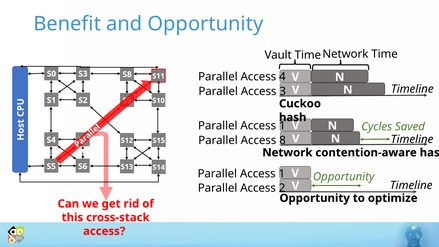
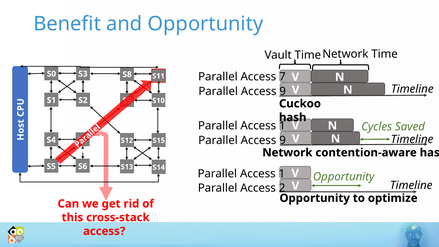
4: 4 -> 7
3 at (283, 91): 3 -> 9
8 at (283, 140): 8 -> 9
